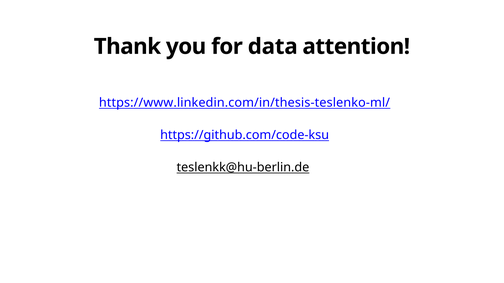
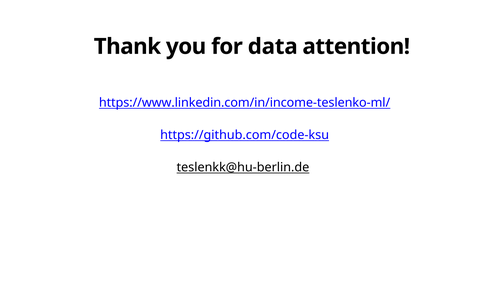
https://www.linkedin.com/in/thesis-teslenko-ml/: https://www.linkedin.com/in/thesis-teslenko-ml/ -> https://www.linkedin.com/in/income-teslenko-ml/
